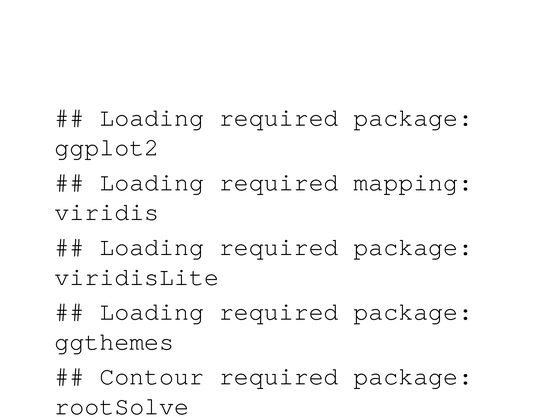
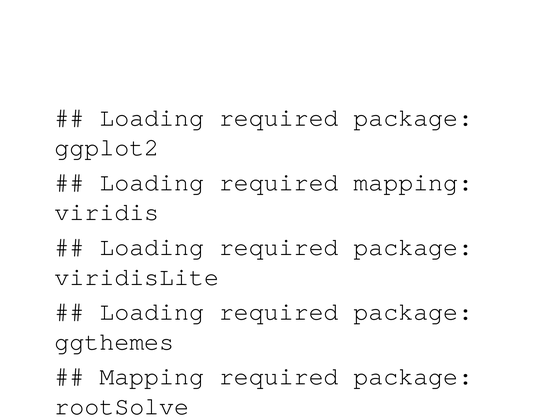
Contour at (152, 376): Contour -> Mapping
